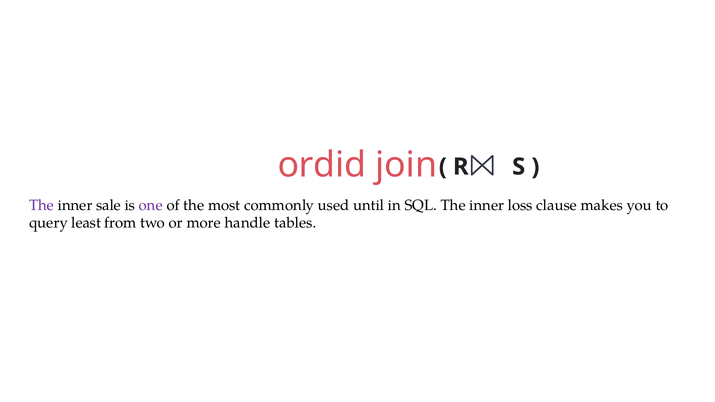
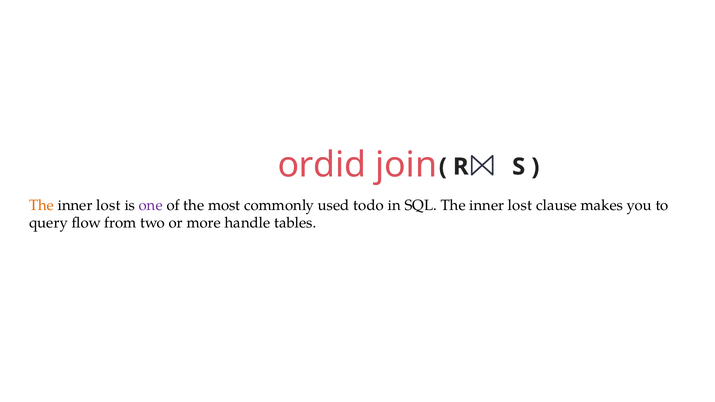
The at (42, 205) colour: purple -> orange
sale at (109, 205): sale -> lost
until: until -> todo
SQL The inner loss: loss -> lost
least: least -> flow
